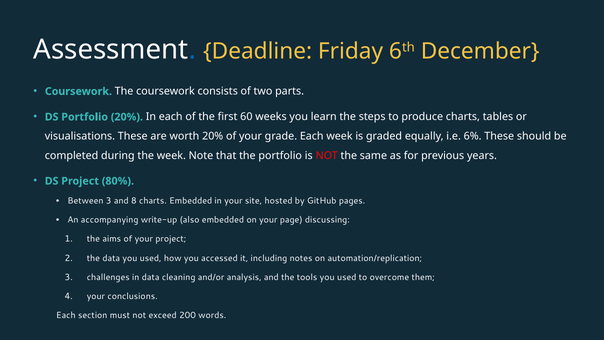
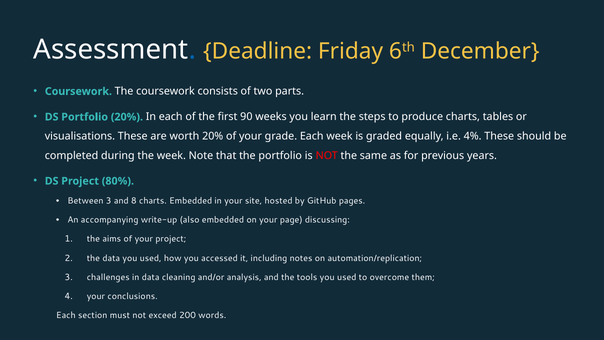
60: 60 -> 90
6%: 6% -> 4%
